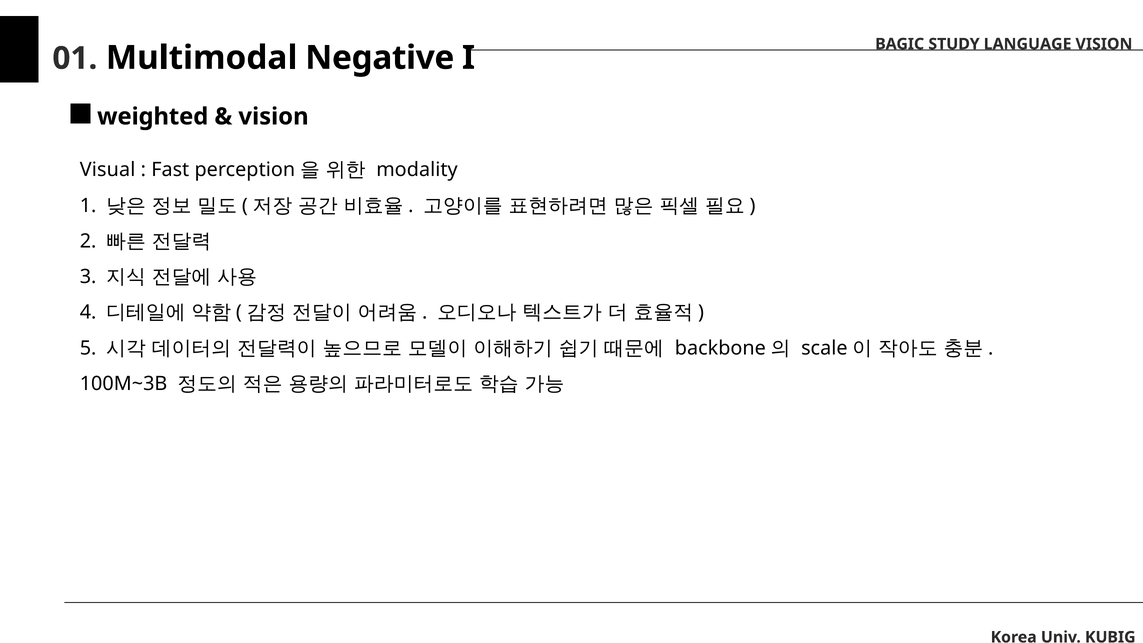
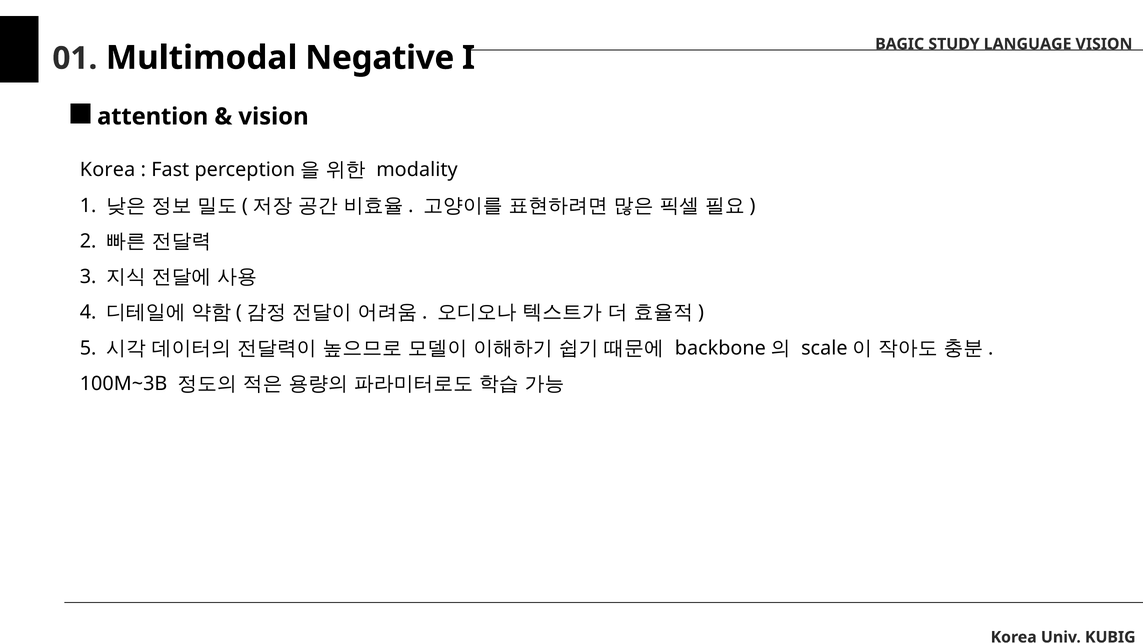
weighted: weighted -> attention
Visual at (108, 170): Visual -> Korea
